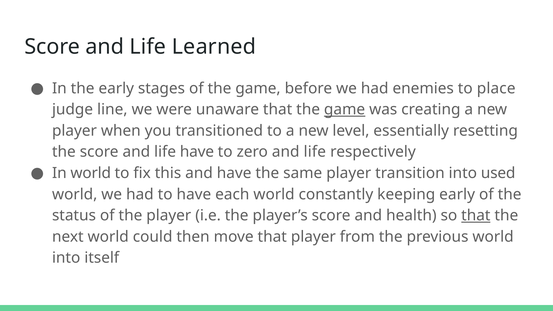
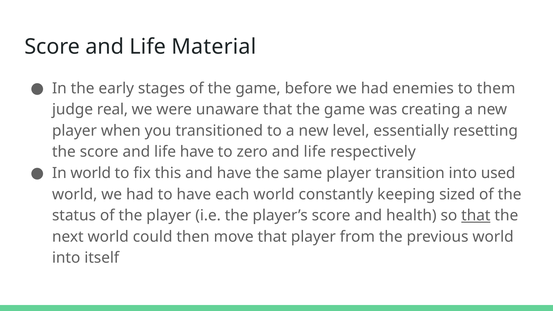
Learned: Learned -> Material
place: place -> them
line: line -> real
game at (345, 109) underline: present -> none
keeping early: early -> sized
